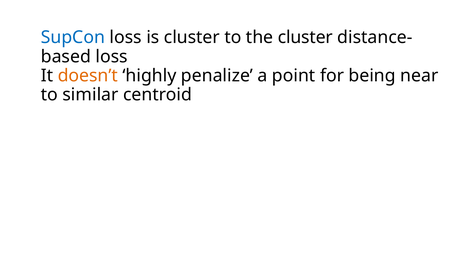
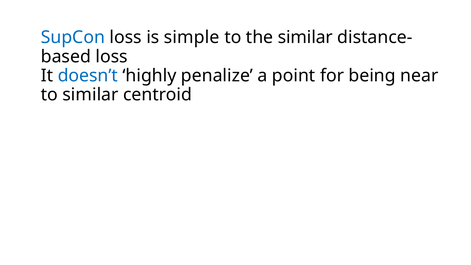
is cluster: cluster -> simple
the cluster: cluster -> similar
doesn’t colour: orange -> blue
